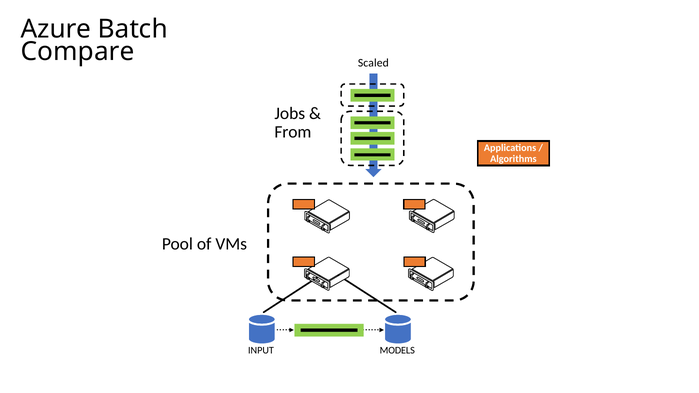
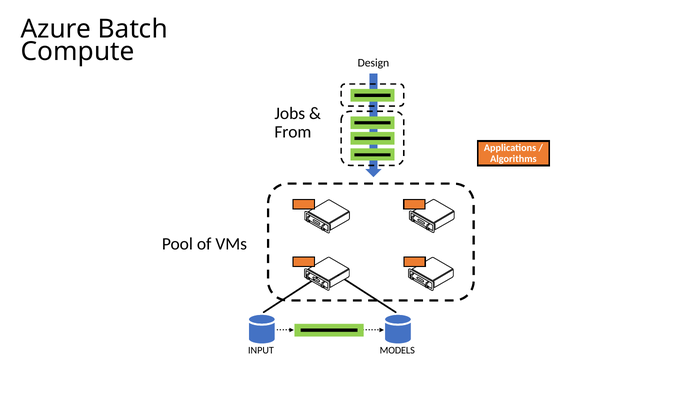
Compare: Compare -> Compute
Scaled: Scaled -> Design
